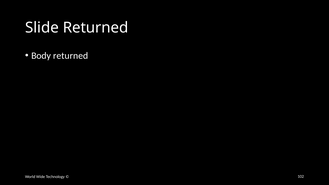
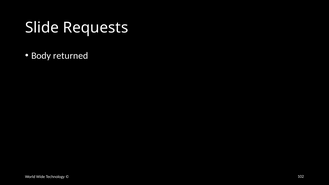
Slide Returned: Returned -> Requests
